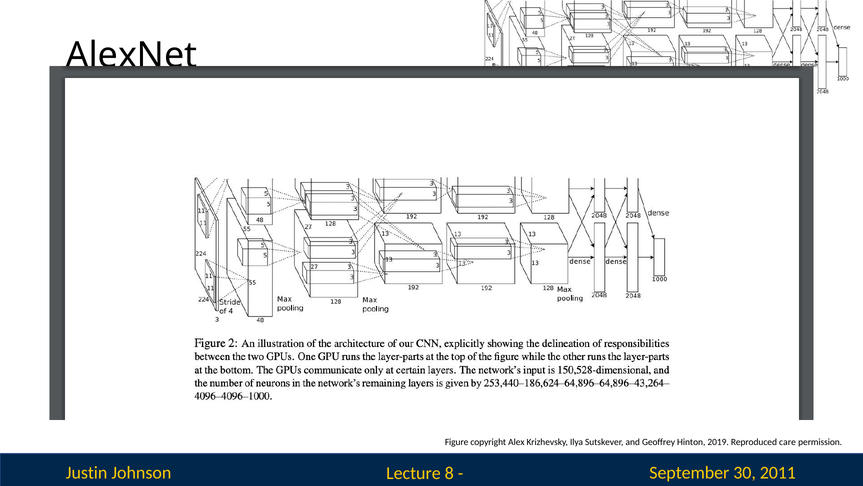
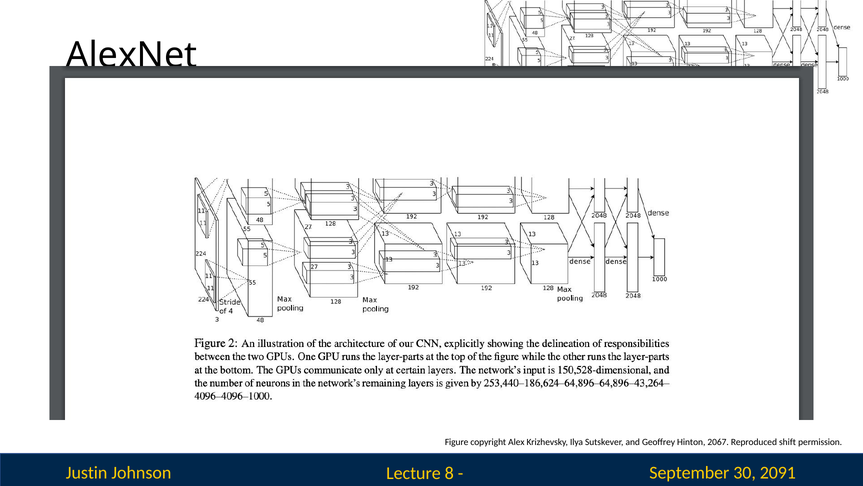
2019: 2019 -> 2067
care: care -> shift
2011: 2011 -> 2091
